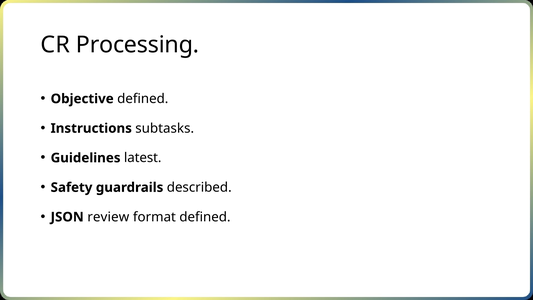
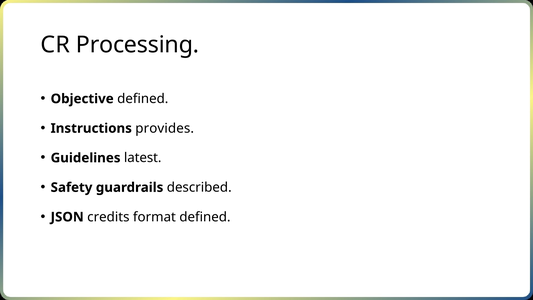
subtasks: subtasks -> provides
review: review -> credits
